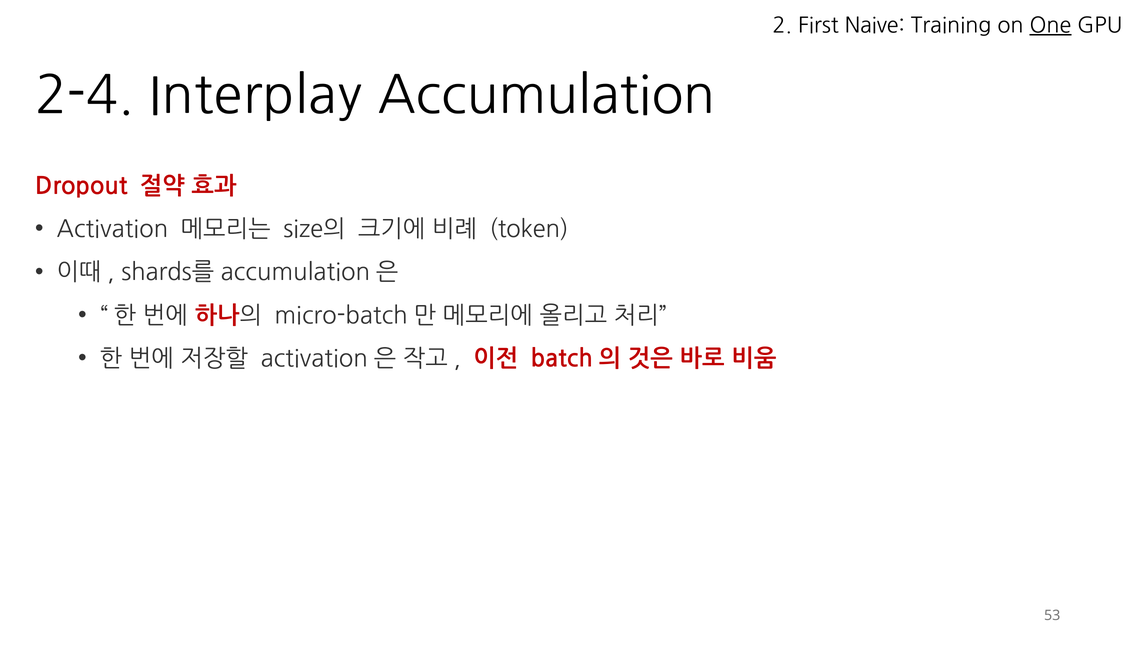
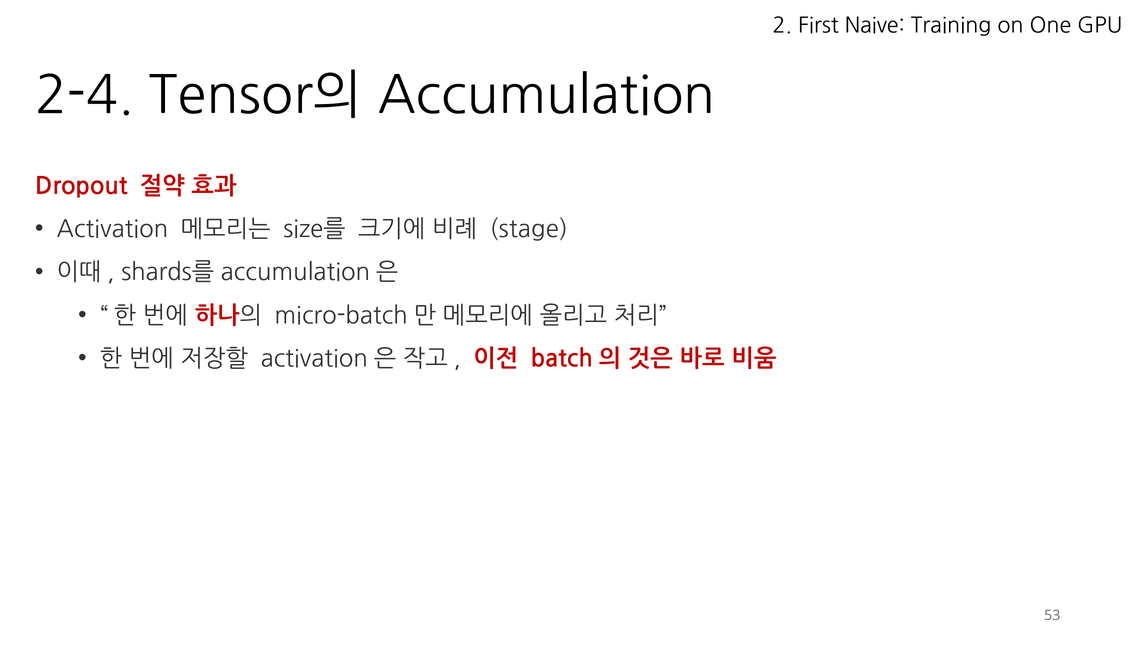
One underline: present -> none
Interplay: Interplay -> Tensor의
size의: size의 -> size를
token: token -> stage
